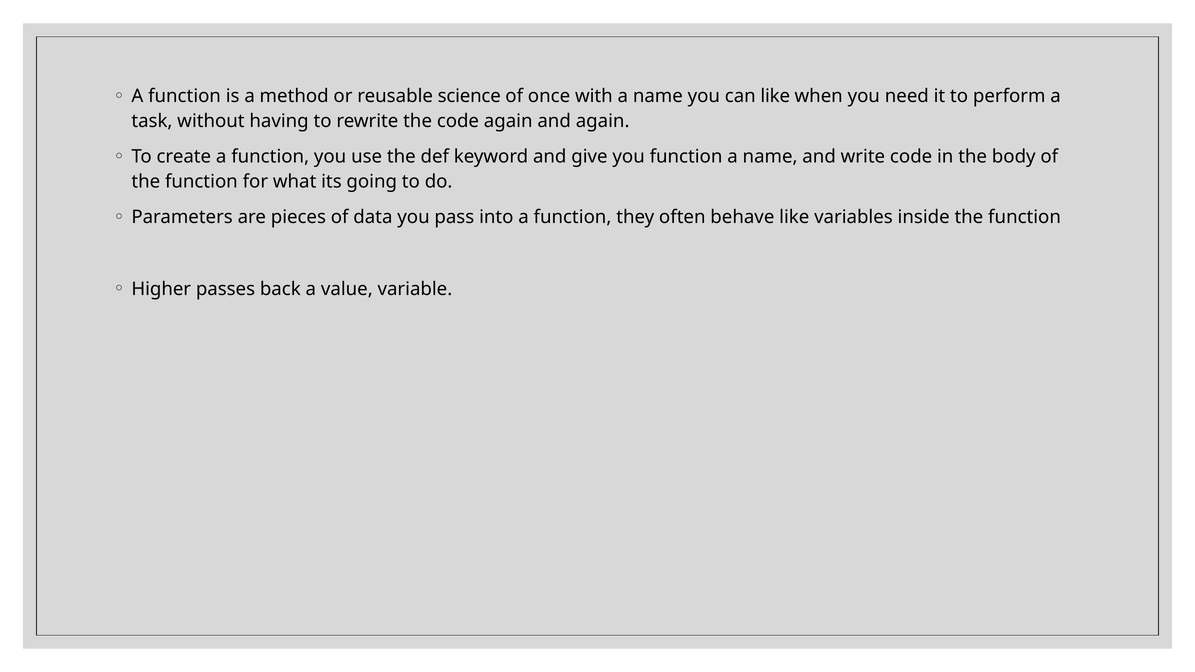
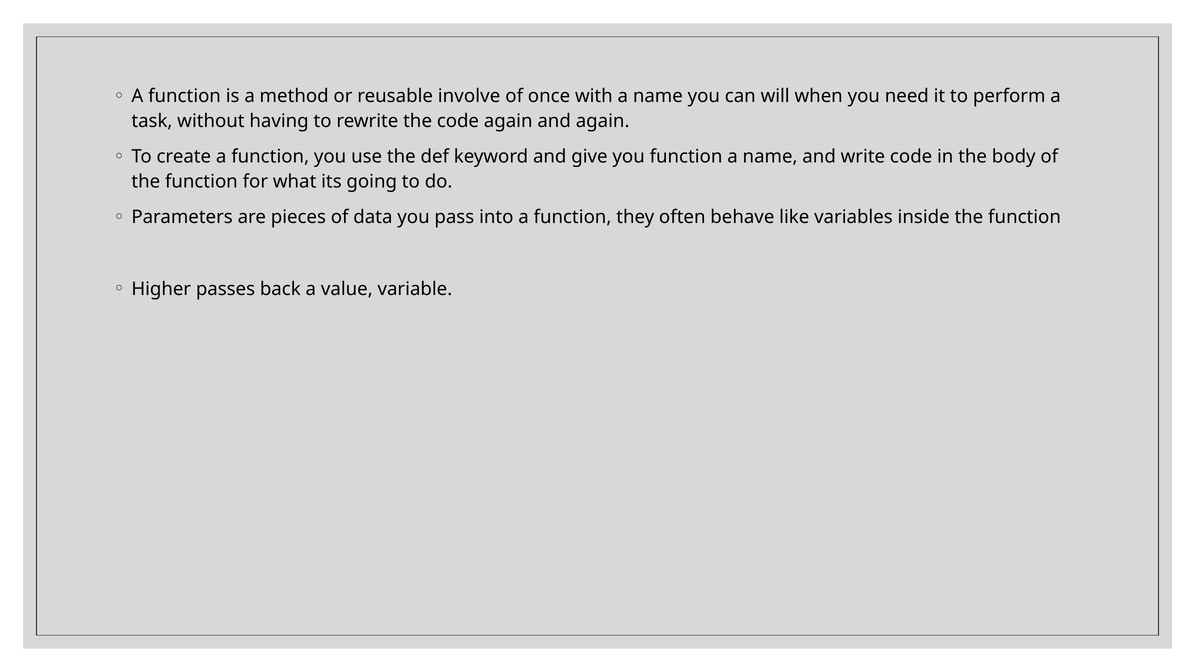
science: science -> involve
can like: like -> will
